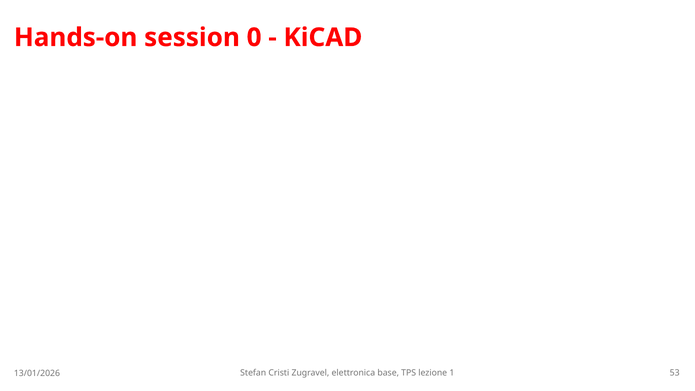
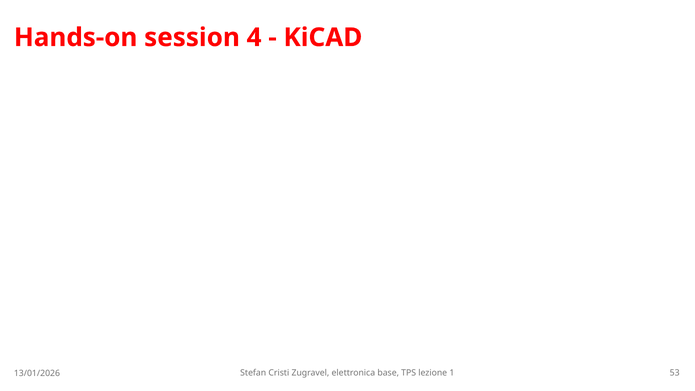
0: 0 -> 4
